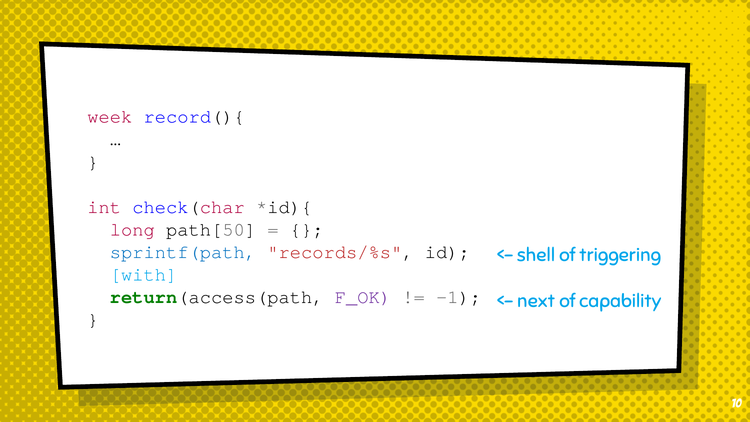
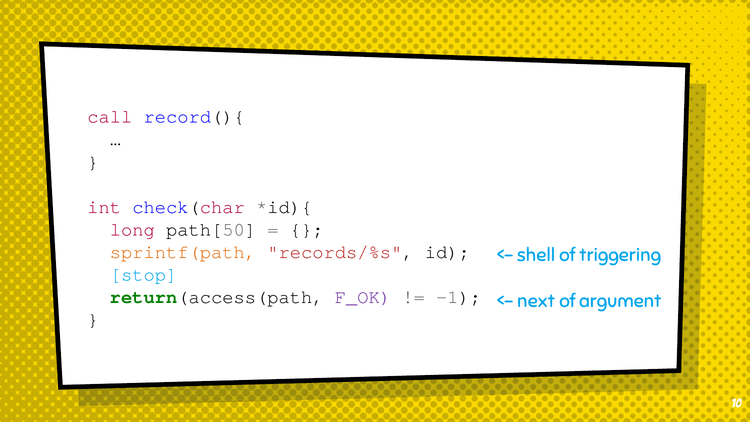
week: week -> call
sprintf(path colour: blue -> orange
with: with -> stop
capability: capability -> argument
